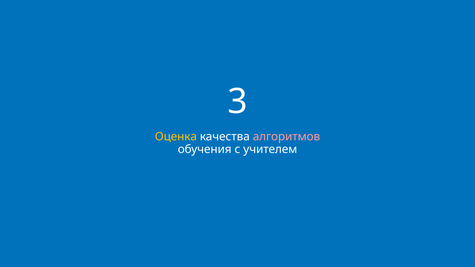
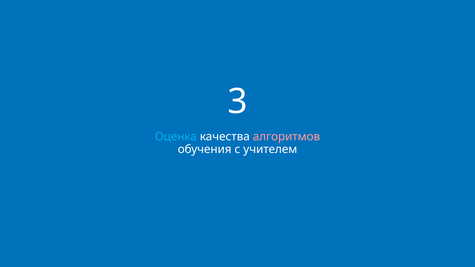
Оценка colour: yellow -> light blue
